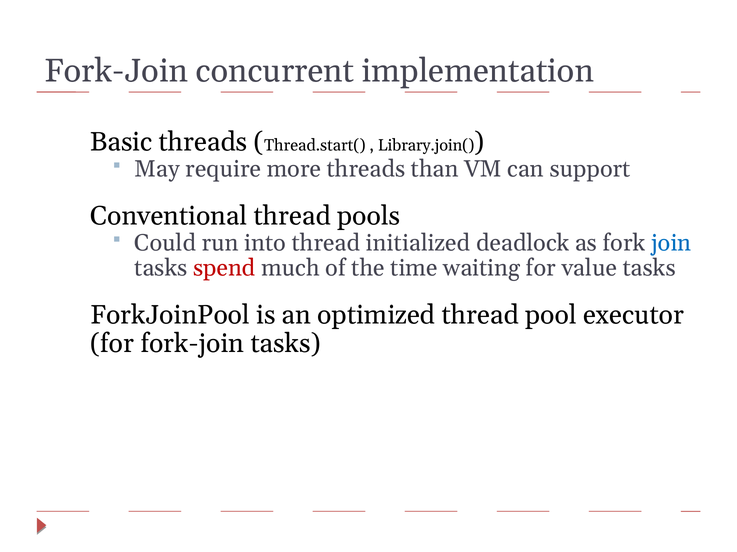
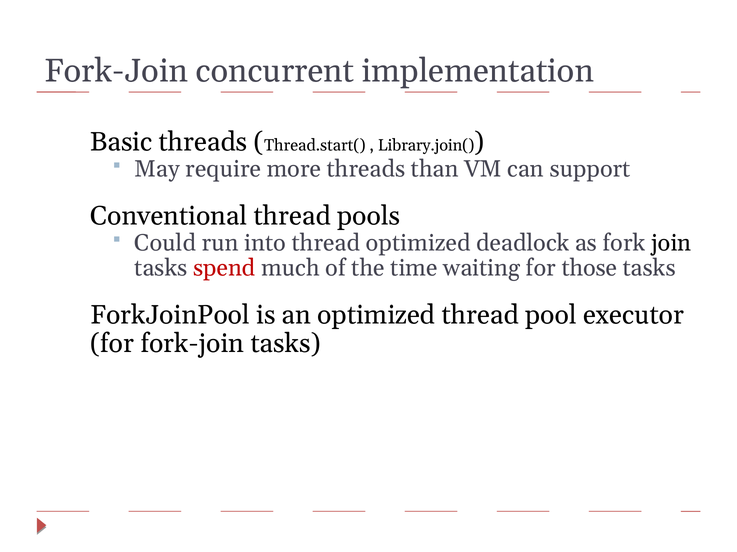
thread initialized: initialized -> optimized
join colour: blue -> black
value: value -> those
